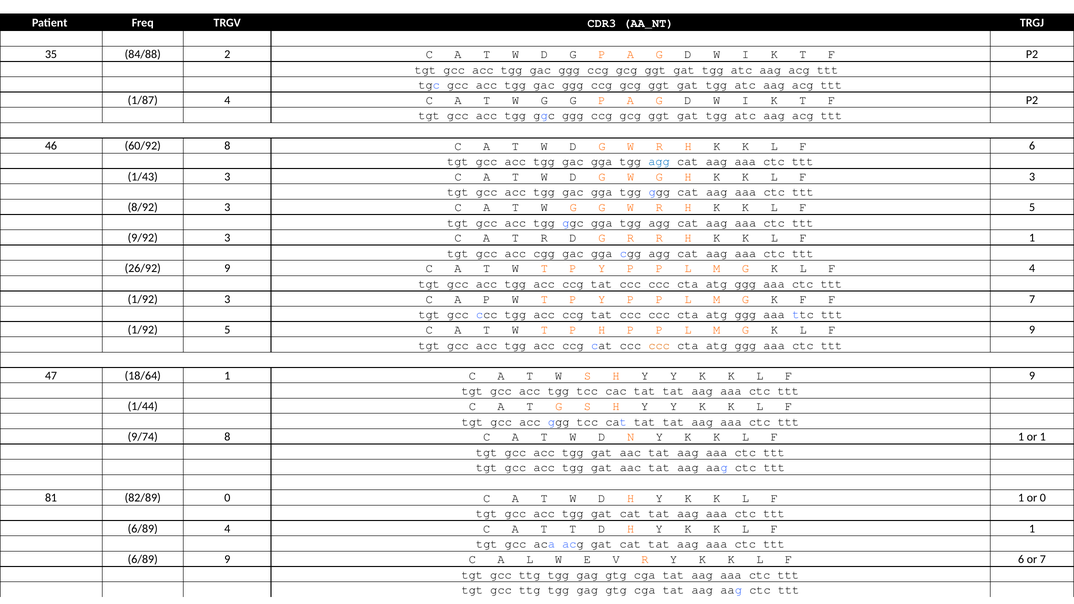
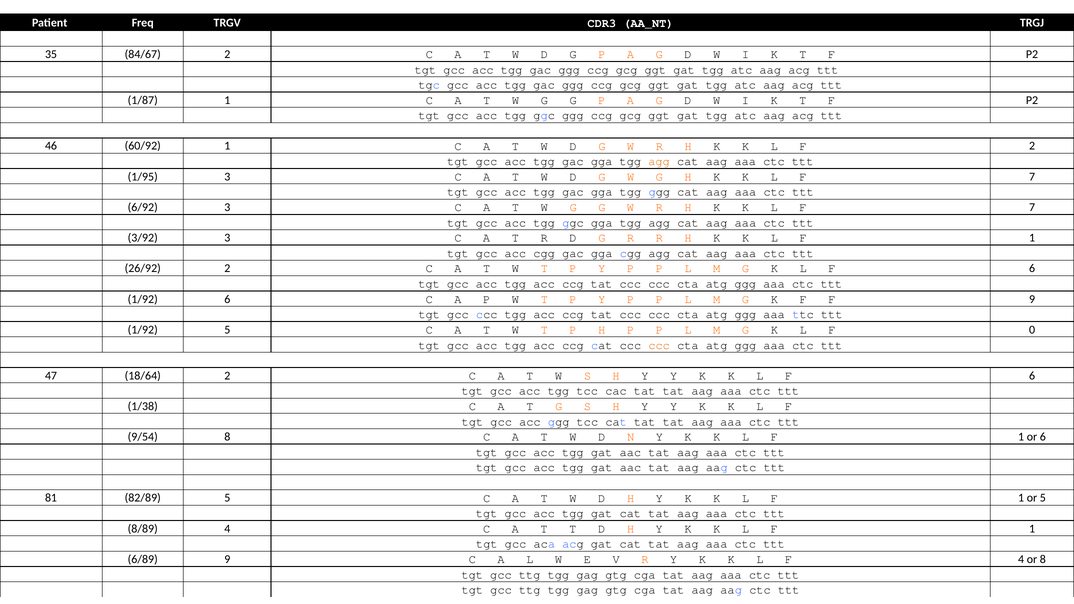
84/88: 84/88 -> 84/67
1/87 4: 4 -> 1
60/92 8: 8 -> 1
6 at (1032, 146): 6 -> 2
agg at (659, 161) colour: blue -> orange
1/43: 1/43 -> 1/95
3 at (1032, 177): 3 -> 7
8/92: 8/92 -> 6/92
5 at (1032, 207): 5 -> 7
9/92: 9/92 -> 3/92
26/92 9: 9 -> 2
4 at (1032, 269): 4 -> 6
1/92 3: 3 -> 6
F 7: 7 -> 9
9 at (1032, 330): 9 -> 0
18/64 1: 1 -> 2
9 at (1032, 376): 9 -> 6
1/44: 1/44 -> 1/38
9/74: 9/74 -> 9/54
or 1: 1 -> 6
82/89 0: 0 -> 5
or 0: 0 -> 5
6/89 at (143, 529): 6/89 -> 8/89
6 at (1021, 559): 6 -> 4
or 7: 7 -> 8
